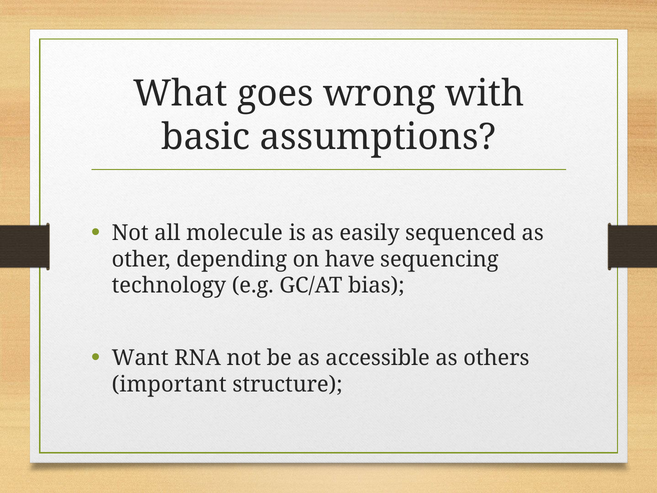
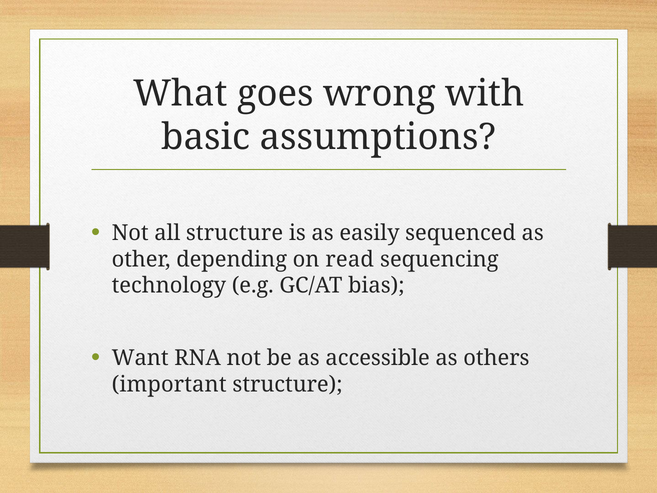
all molecule: molecule -> structure
have: have -> read
